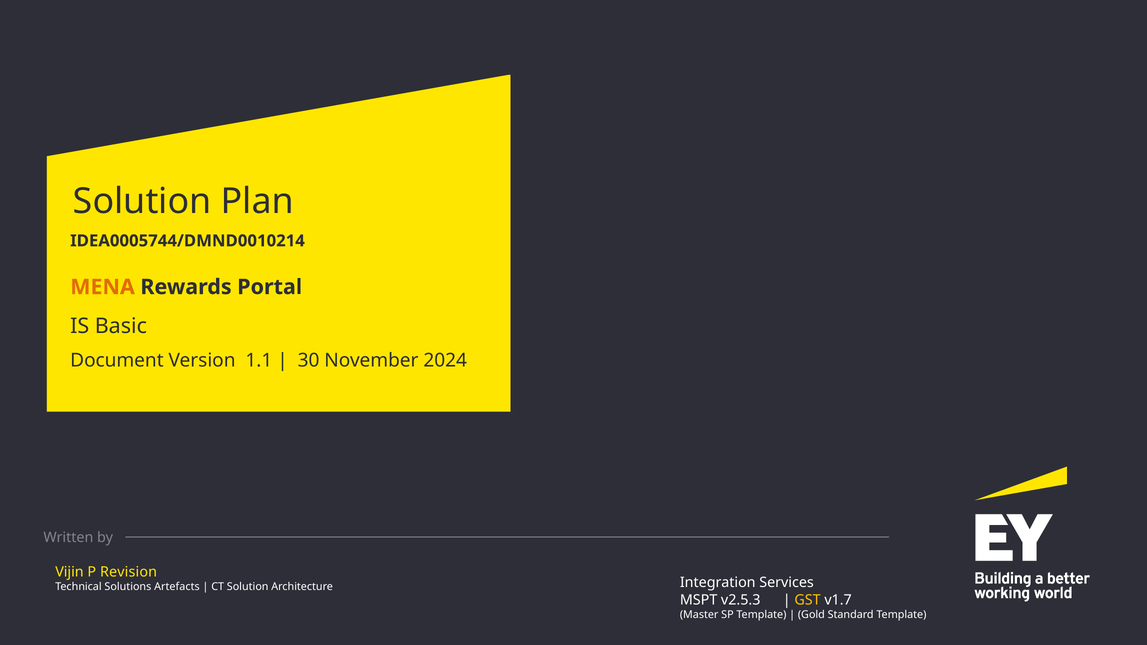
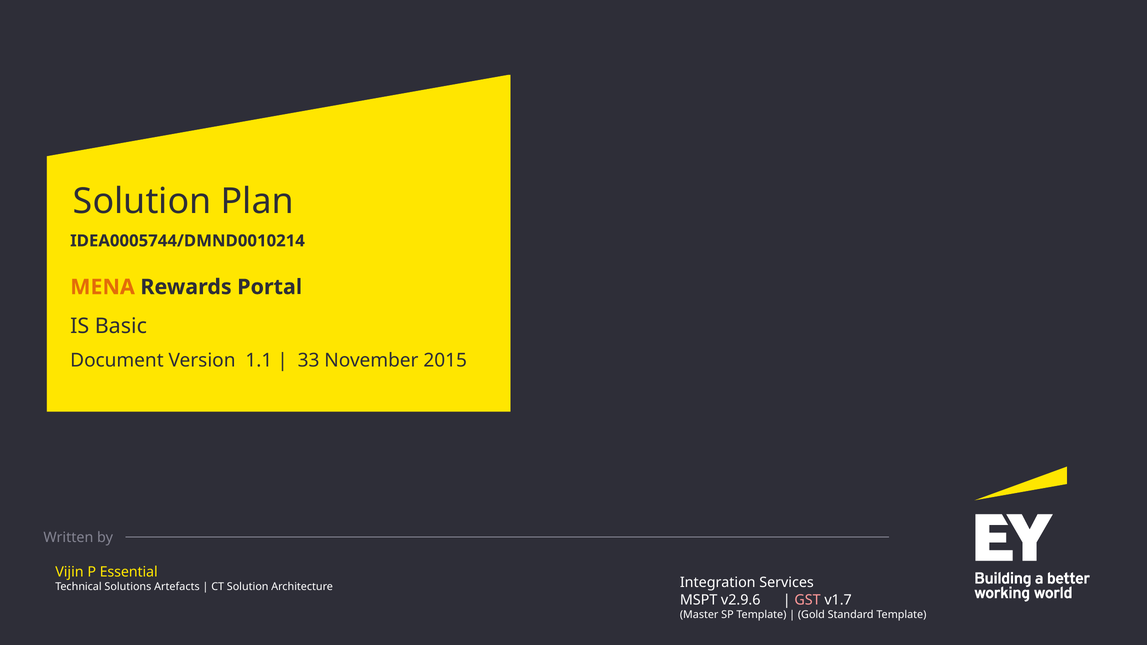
30: 30 -> 33
2024: 2024 -> 2015
Revision: Revision -> Essential
v2.5.3: v2.5.3 -> v2.9.6
GST colour: yellow -> pink
